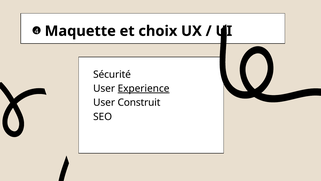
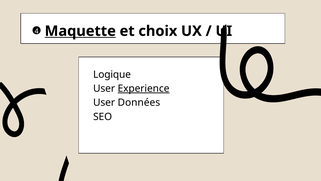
Maquette underline: none -> present
Sécurité: Sécurité -> Logique
Construit: Construit -> Données
